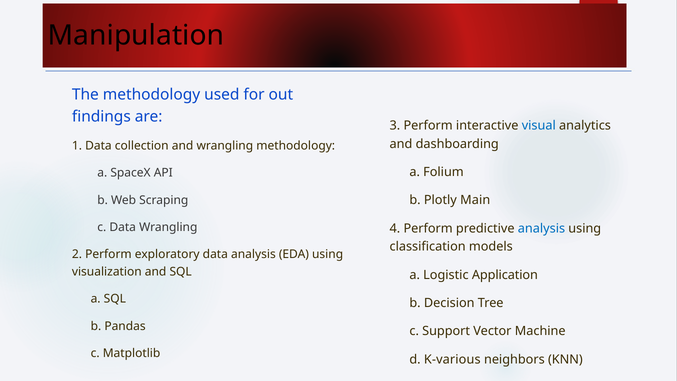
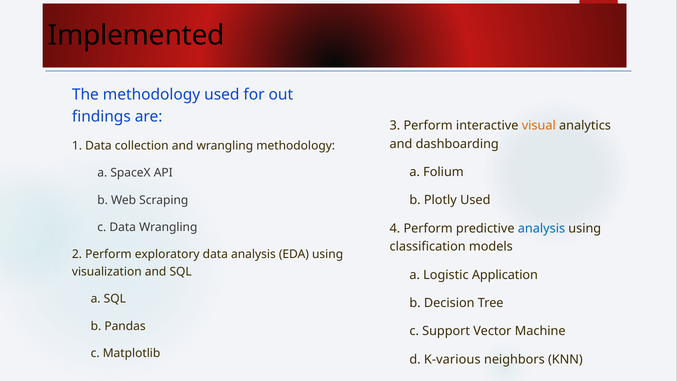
Manipulation: Manipulation -> Implemented
visual colour: blue -> orange
Plotly Main: Main -> Used
